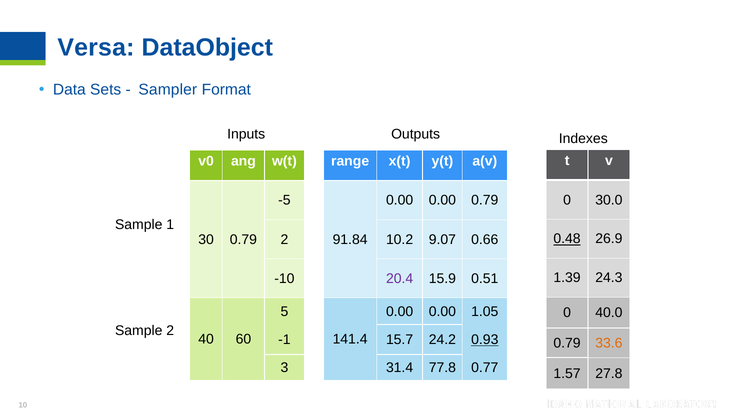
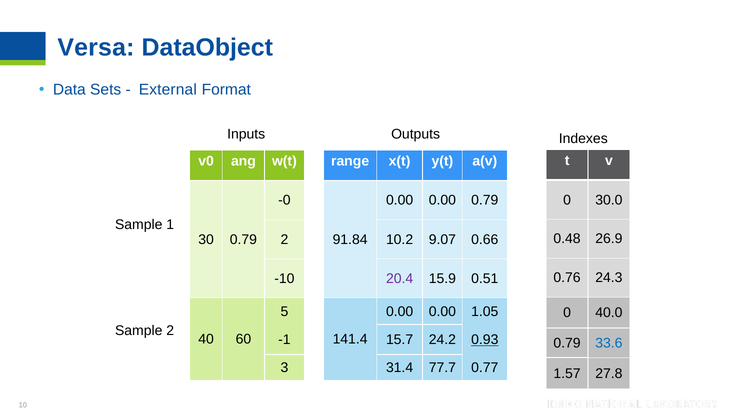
Sampler: Sampler -> External
-5: -5 -> -0
0.48 underline: present -> none
1.39: 1.39 -> 0.76
33.6 colour: orange -> blue
77.8: 77.8 -> 77.7
